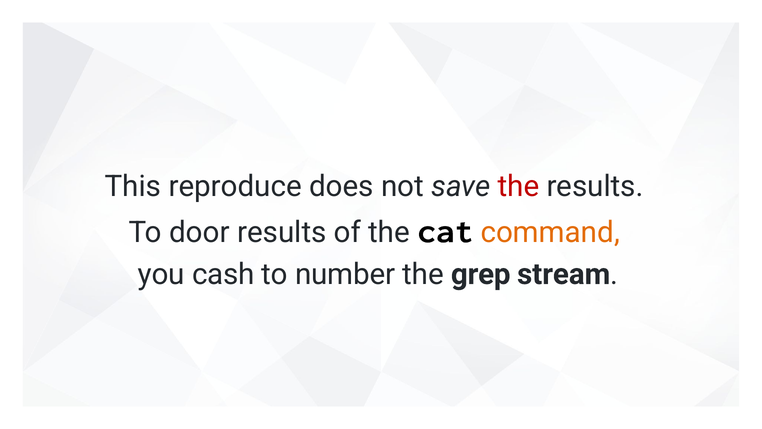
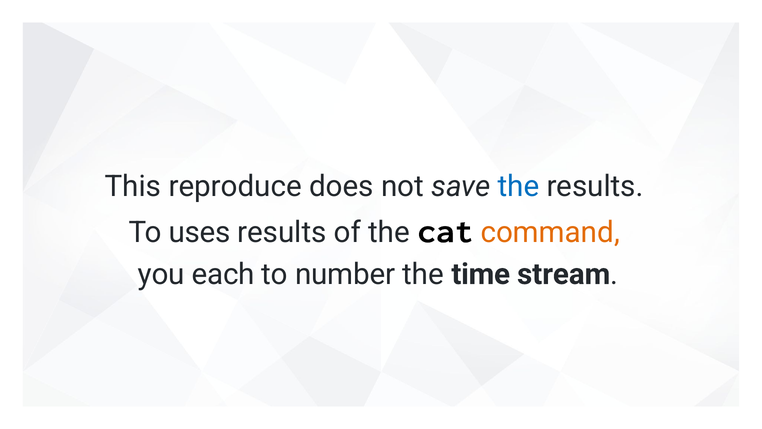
the at (518, 186) colour: red -> blue
door: door -> uses
cash: cash -> each
grep: grep -> time
